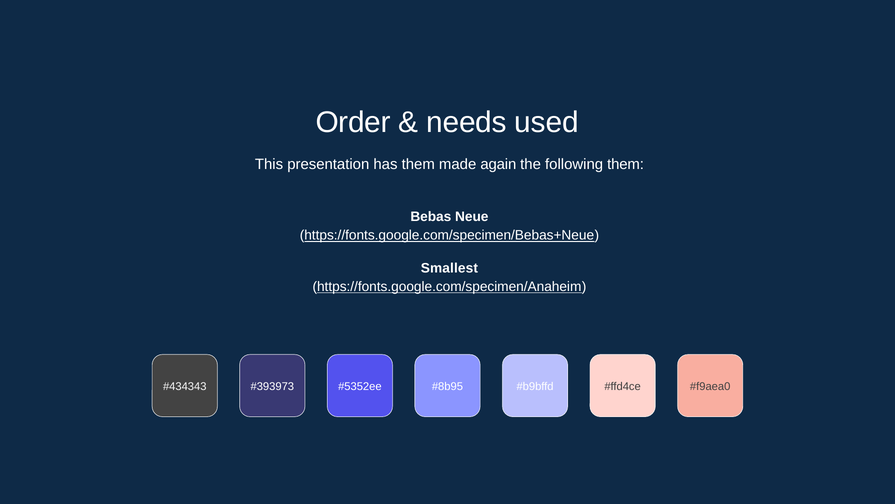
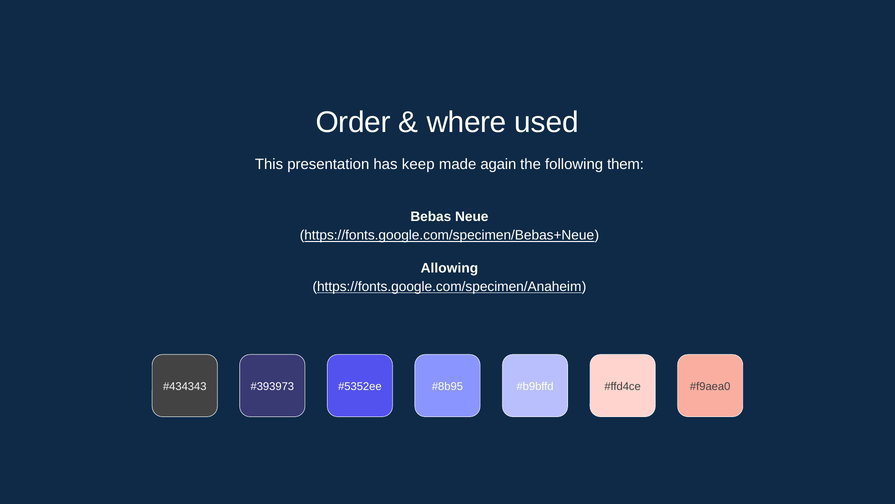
needs: needs -> where
has them: them -> keep
Smallest: Smallest -> Allowing
